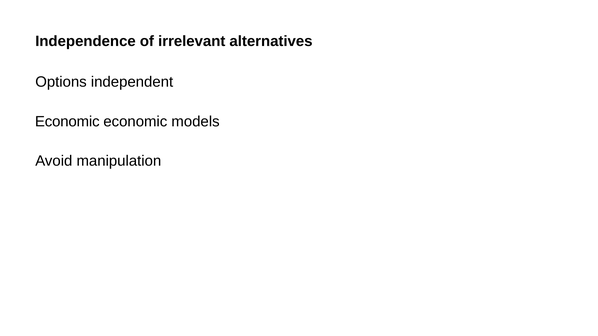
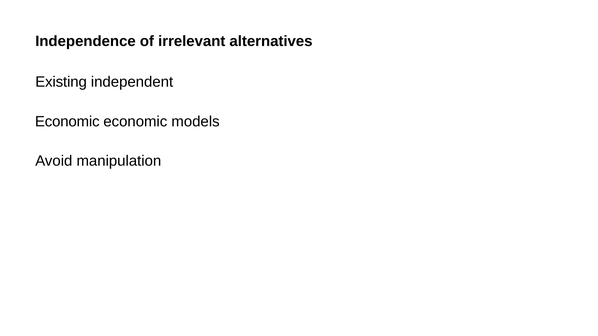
Options: Options -> Existing
